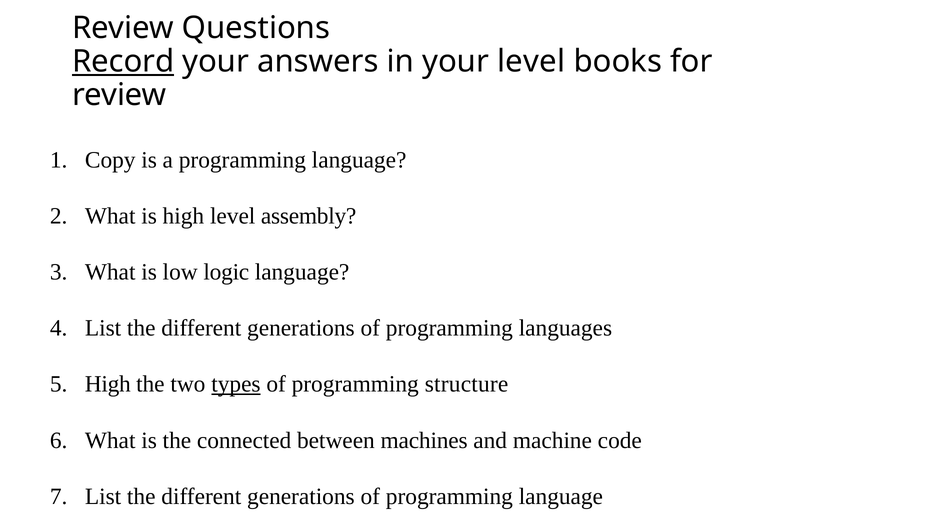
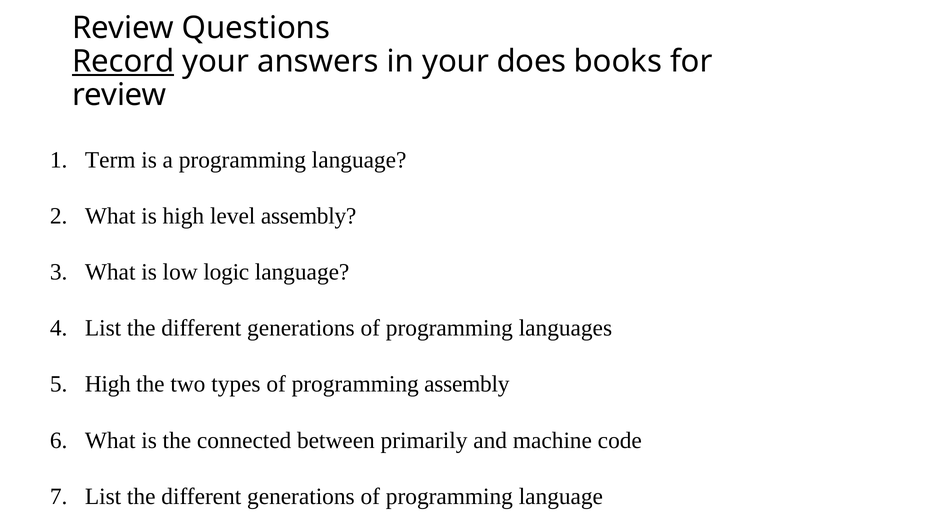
your level: level -> does
Copy: Copy -> Term
types underline: present -> none
programming structure: structure -> assembly
machines: machines -> primarily
